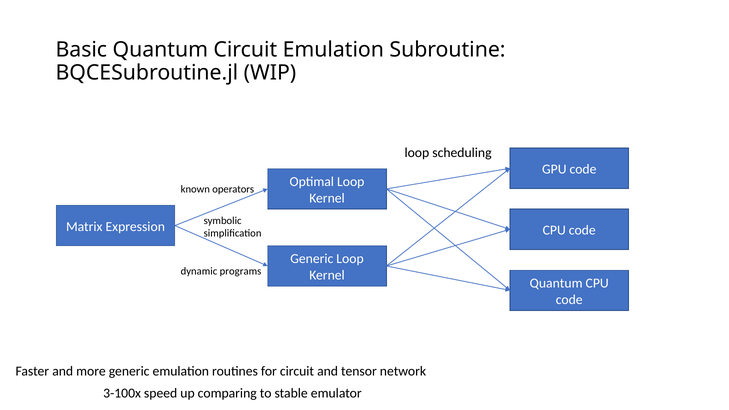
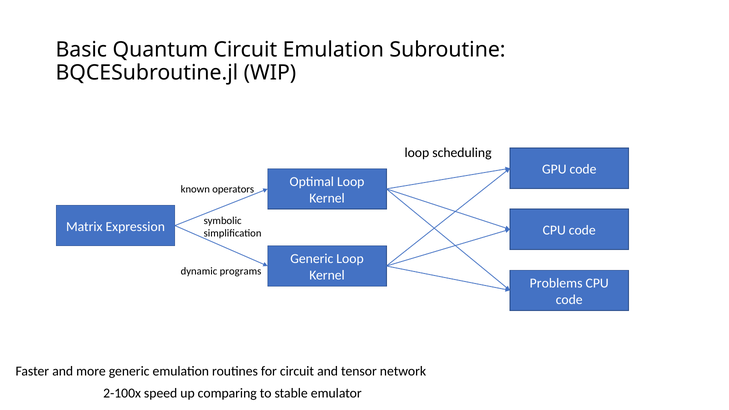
Quantum at (556, 283): Quantum -> Problems
3-100x: 3-100x -> 2-100x
